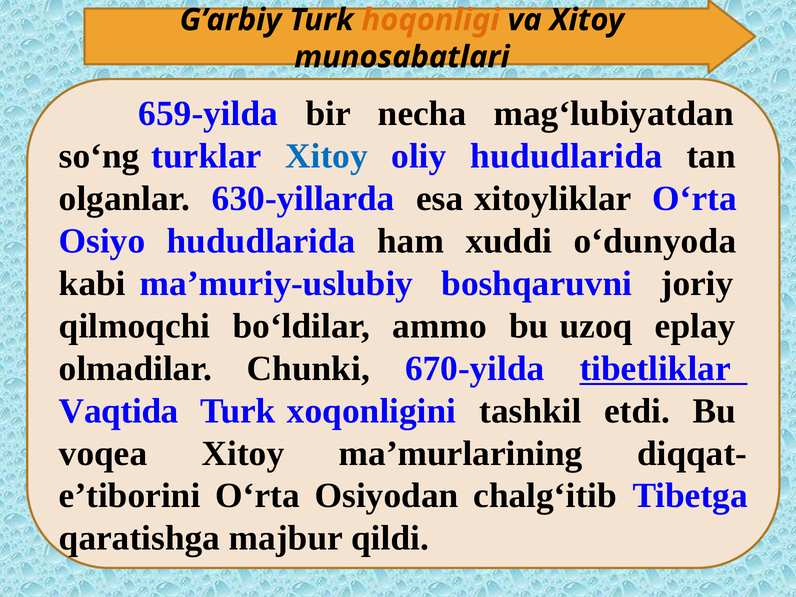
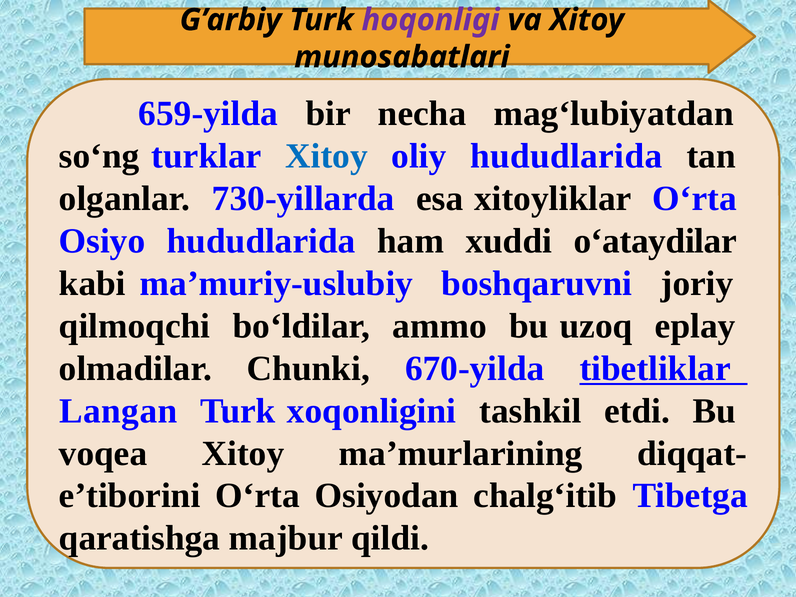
hoqonligi colour: orange -> purple
630-yillarda: 630-yillarda -> 730-yillarda
o‘dunyoda: o‘dunyoda -> o‘ataydilar
Vaqtida: Vaqtida -> Langan
